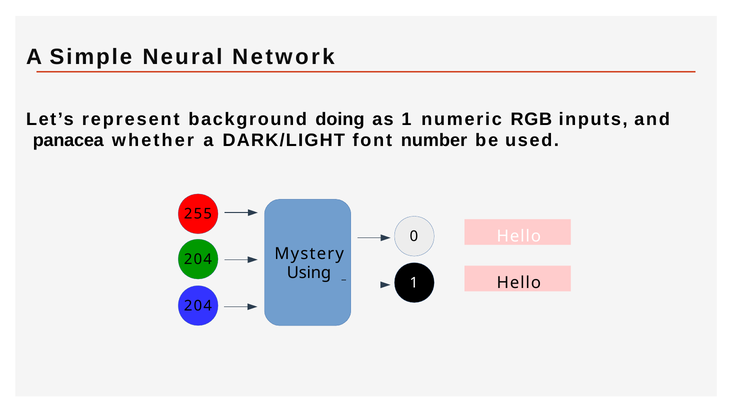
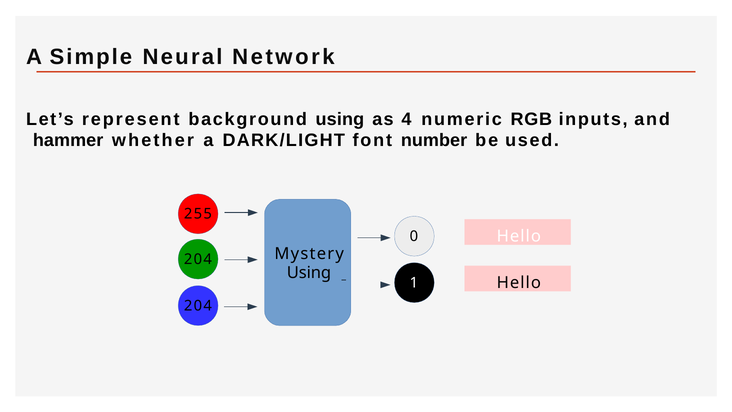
background doing: doing -> using
as 1: 1 -> 4
panacea: panacea -> hammer
